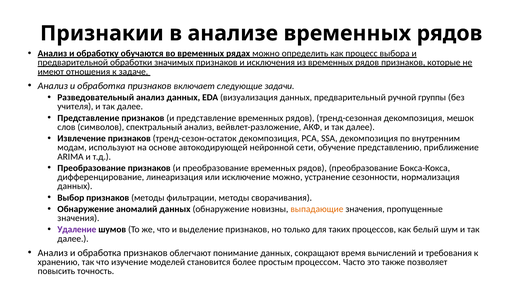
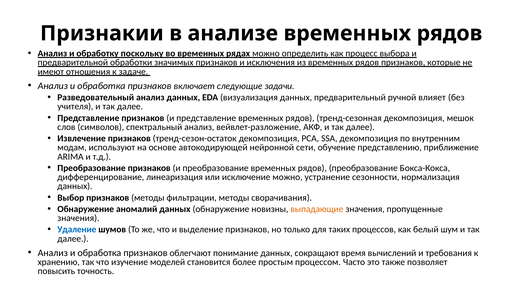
обучаются: обучаются -> поскольку
группы: группы -> влияет
Удаление colour: purple -> blue
